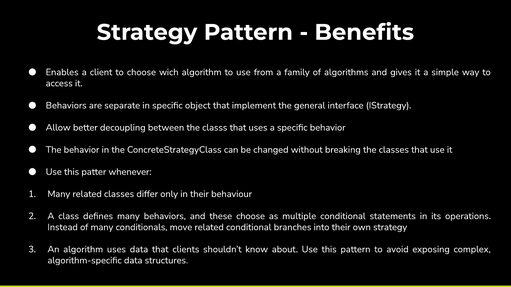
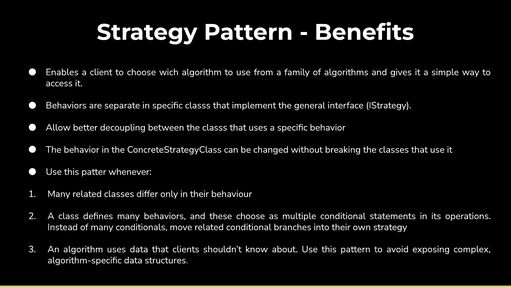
specific object: object -> classs
